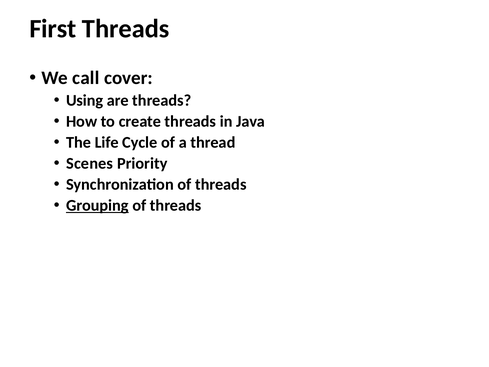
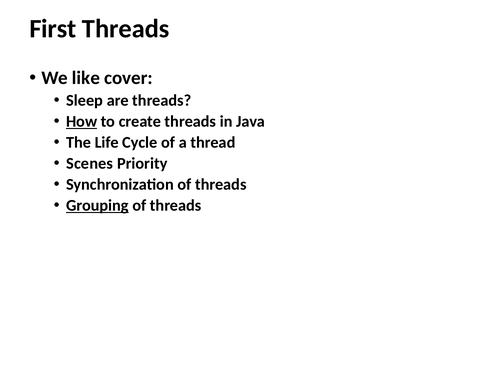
call: call -> like
Using: Using -> Sleep
How underline: none -> present
